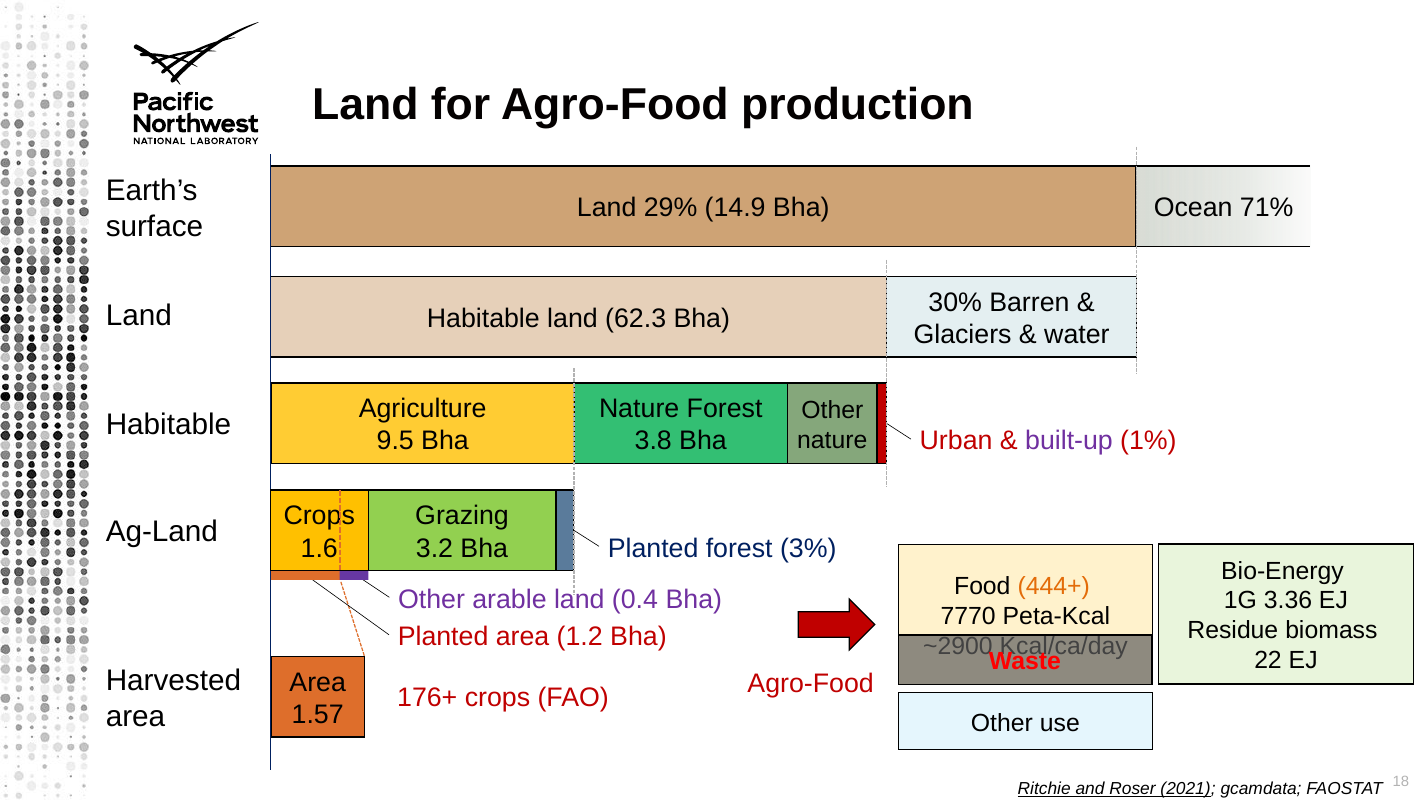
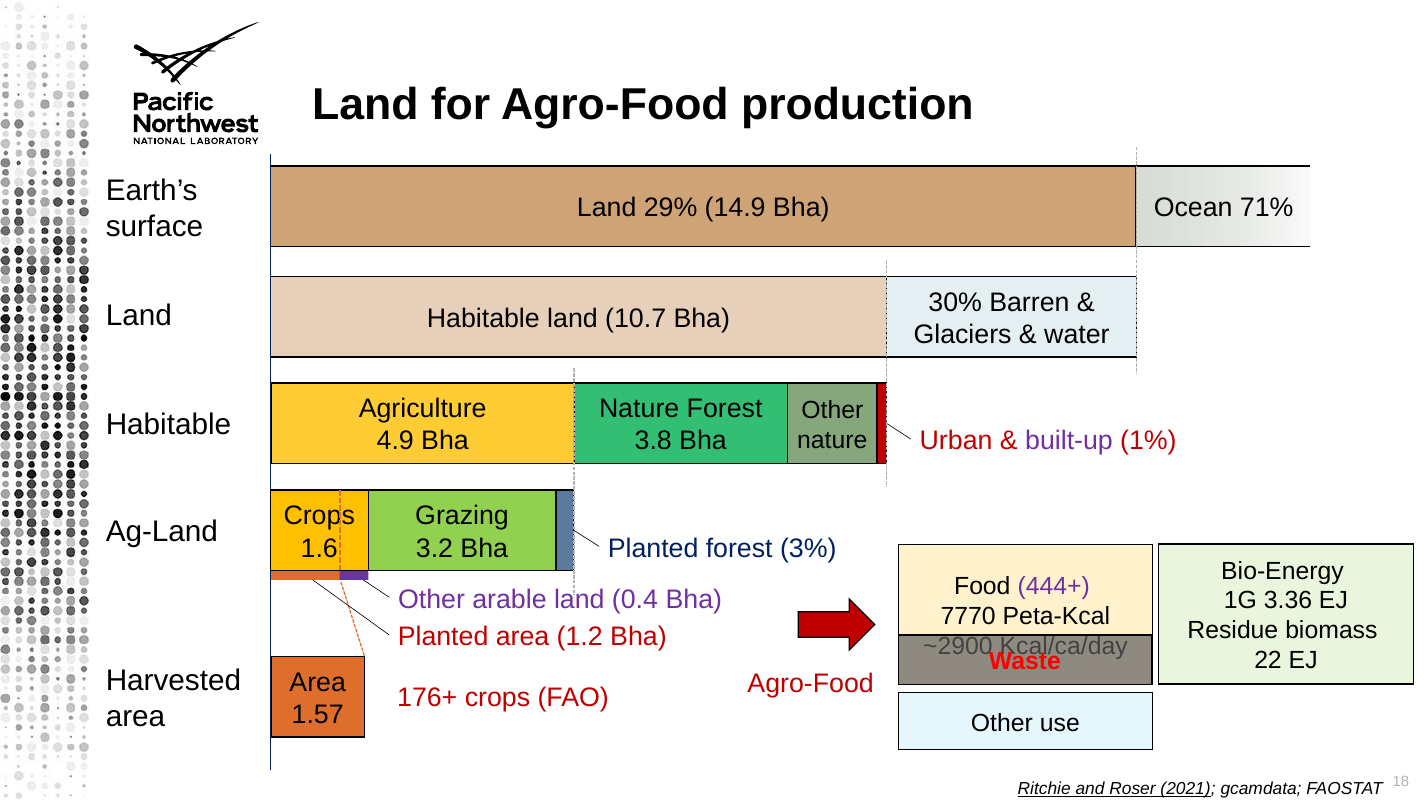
62.3: 62.3 -> 10.7
9.5: 9.5 -> 4.9
444+ colour: orange -> purple
